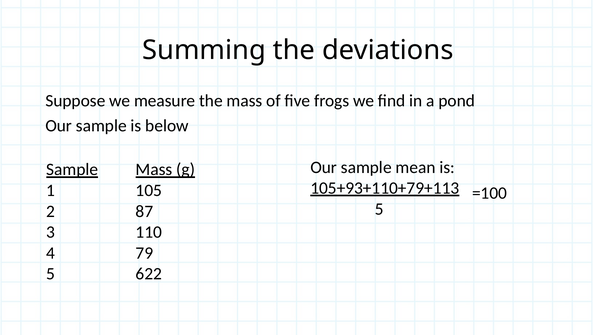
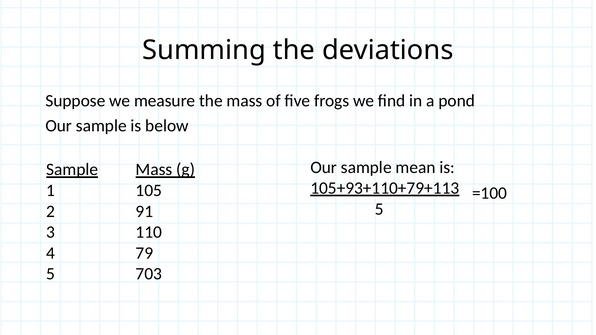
87: 87 -> 91
622: 622 -> 703
